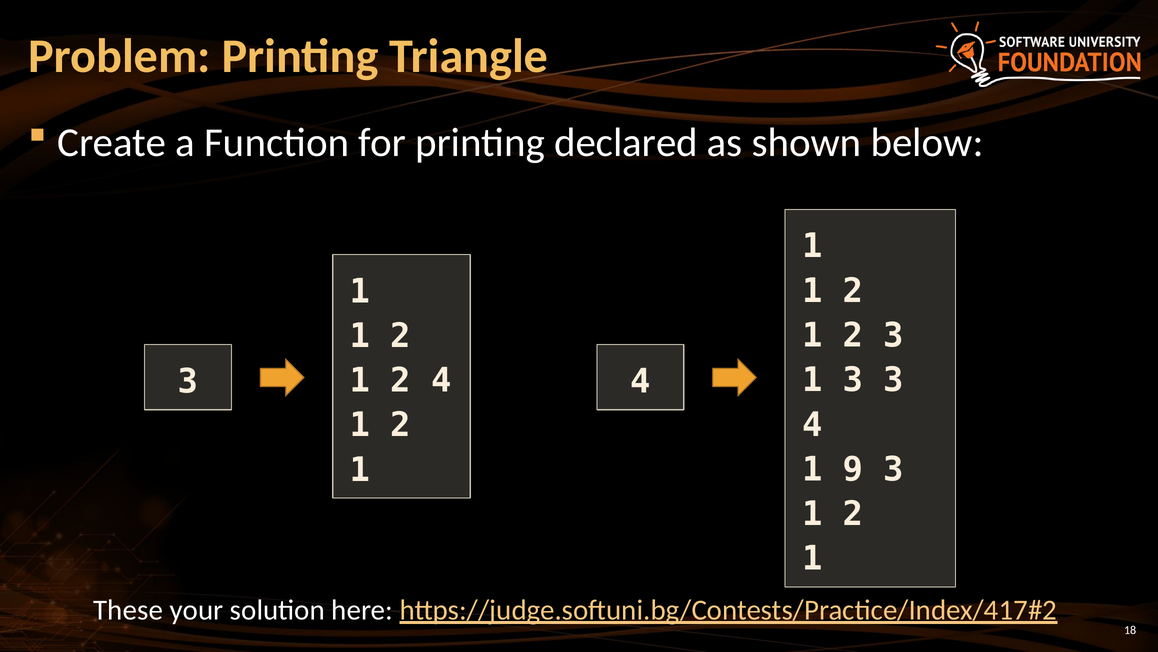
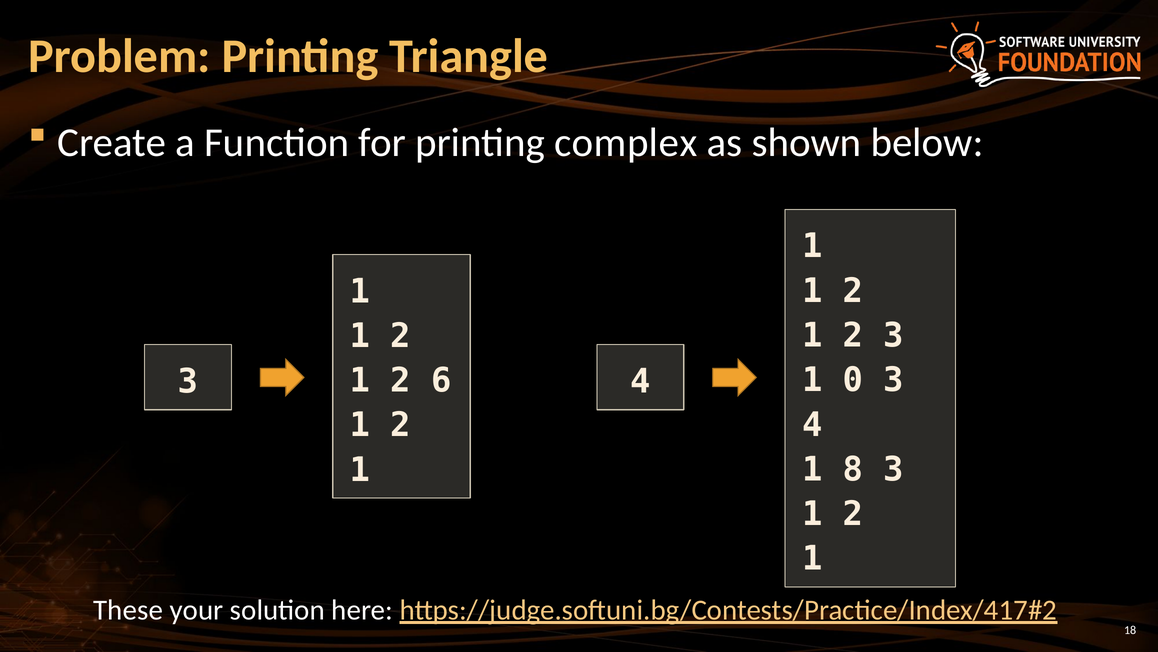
declared: declared -> complex
3 at (853, 380): 3 -> 0
2 4: 4 -> 6
9: 9 -> 8
